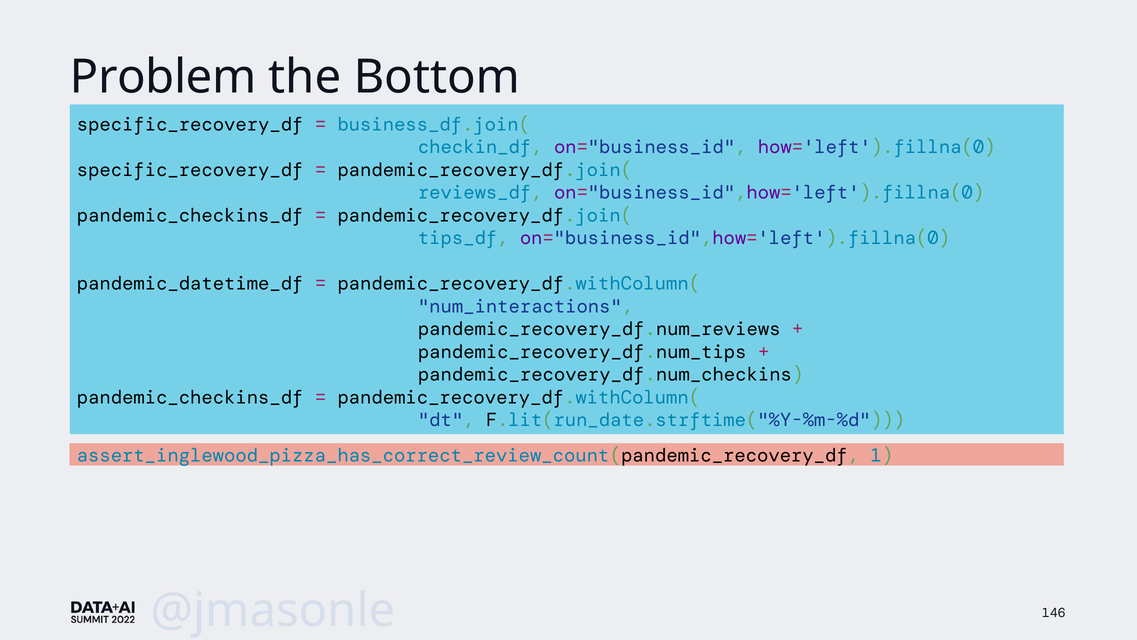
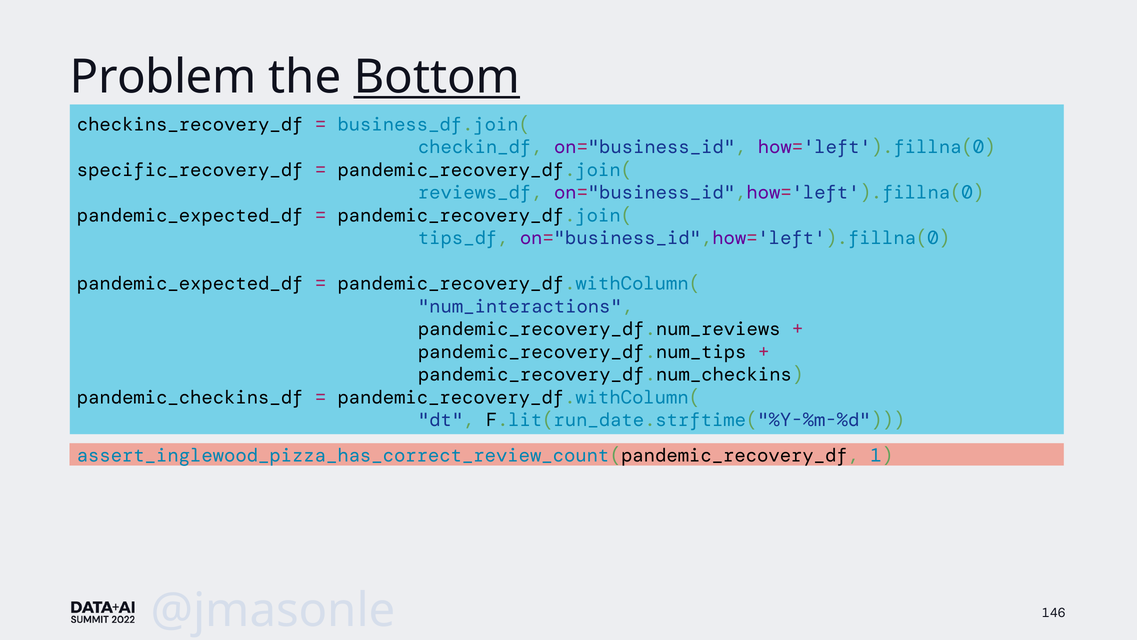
Bottom underline: none -> present
specific_recovery_df at (190, 124): specific_recovery_df -> checkins_recovery_df
pandemic_checkins_df at (190, 215): pandemic_checkins_df -> pandemic_expected_df
pandemic_datetime_df at (190, 283): pandemic_datetime_df -> pandemic_expected_df
